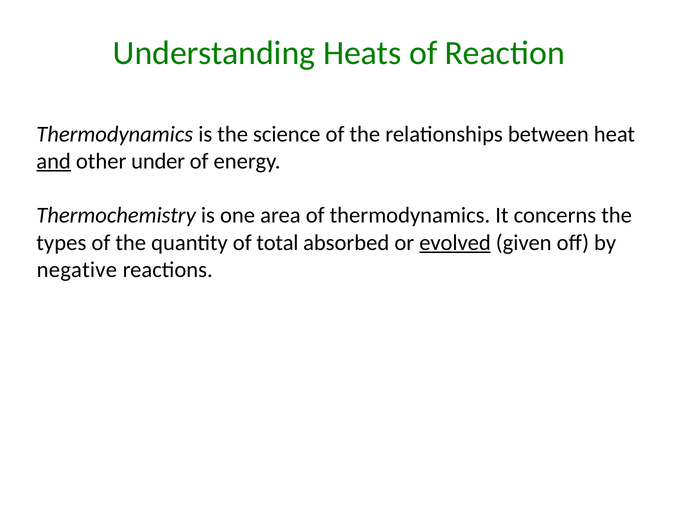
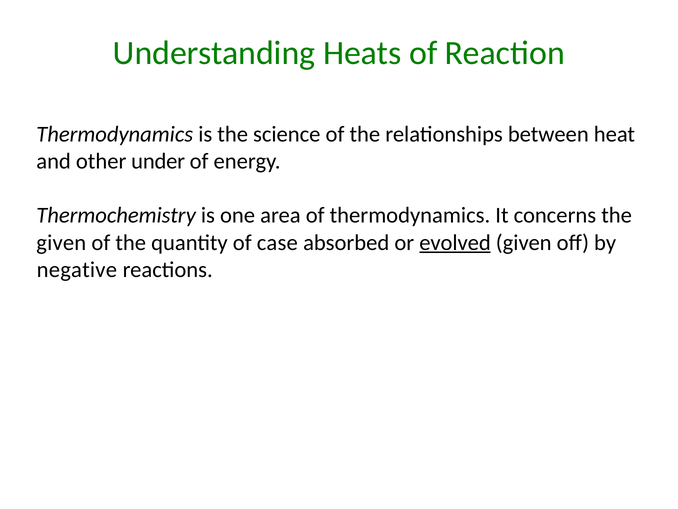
and underline: present -> none
types at (61, 242): types -> given
total: total -> case
